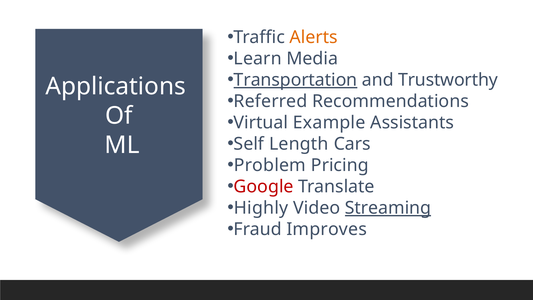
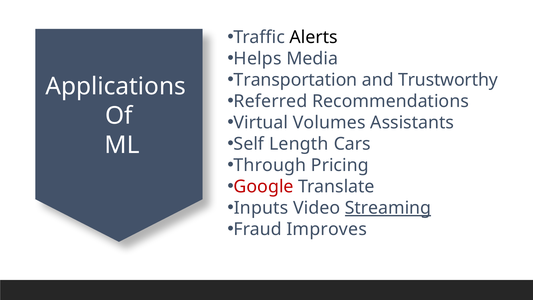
Alerts colour: orange -> black
Learn: Learn -> Helps
Transportation underline: present -> none
Example: Example -> Volumes
Problem: Problem -> Through
Highly: Highly -> Inputs
